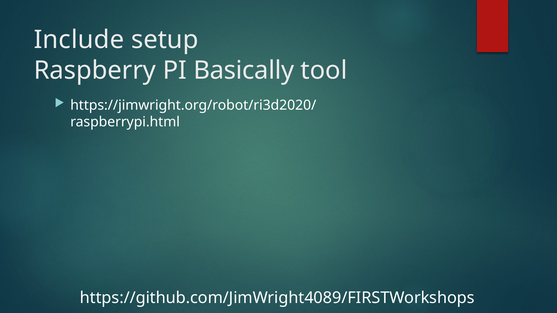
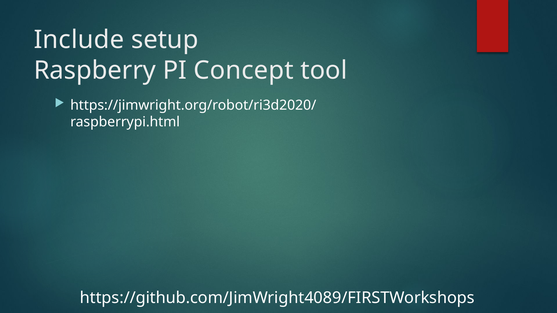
Basically: Basically -> Concept
